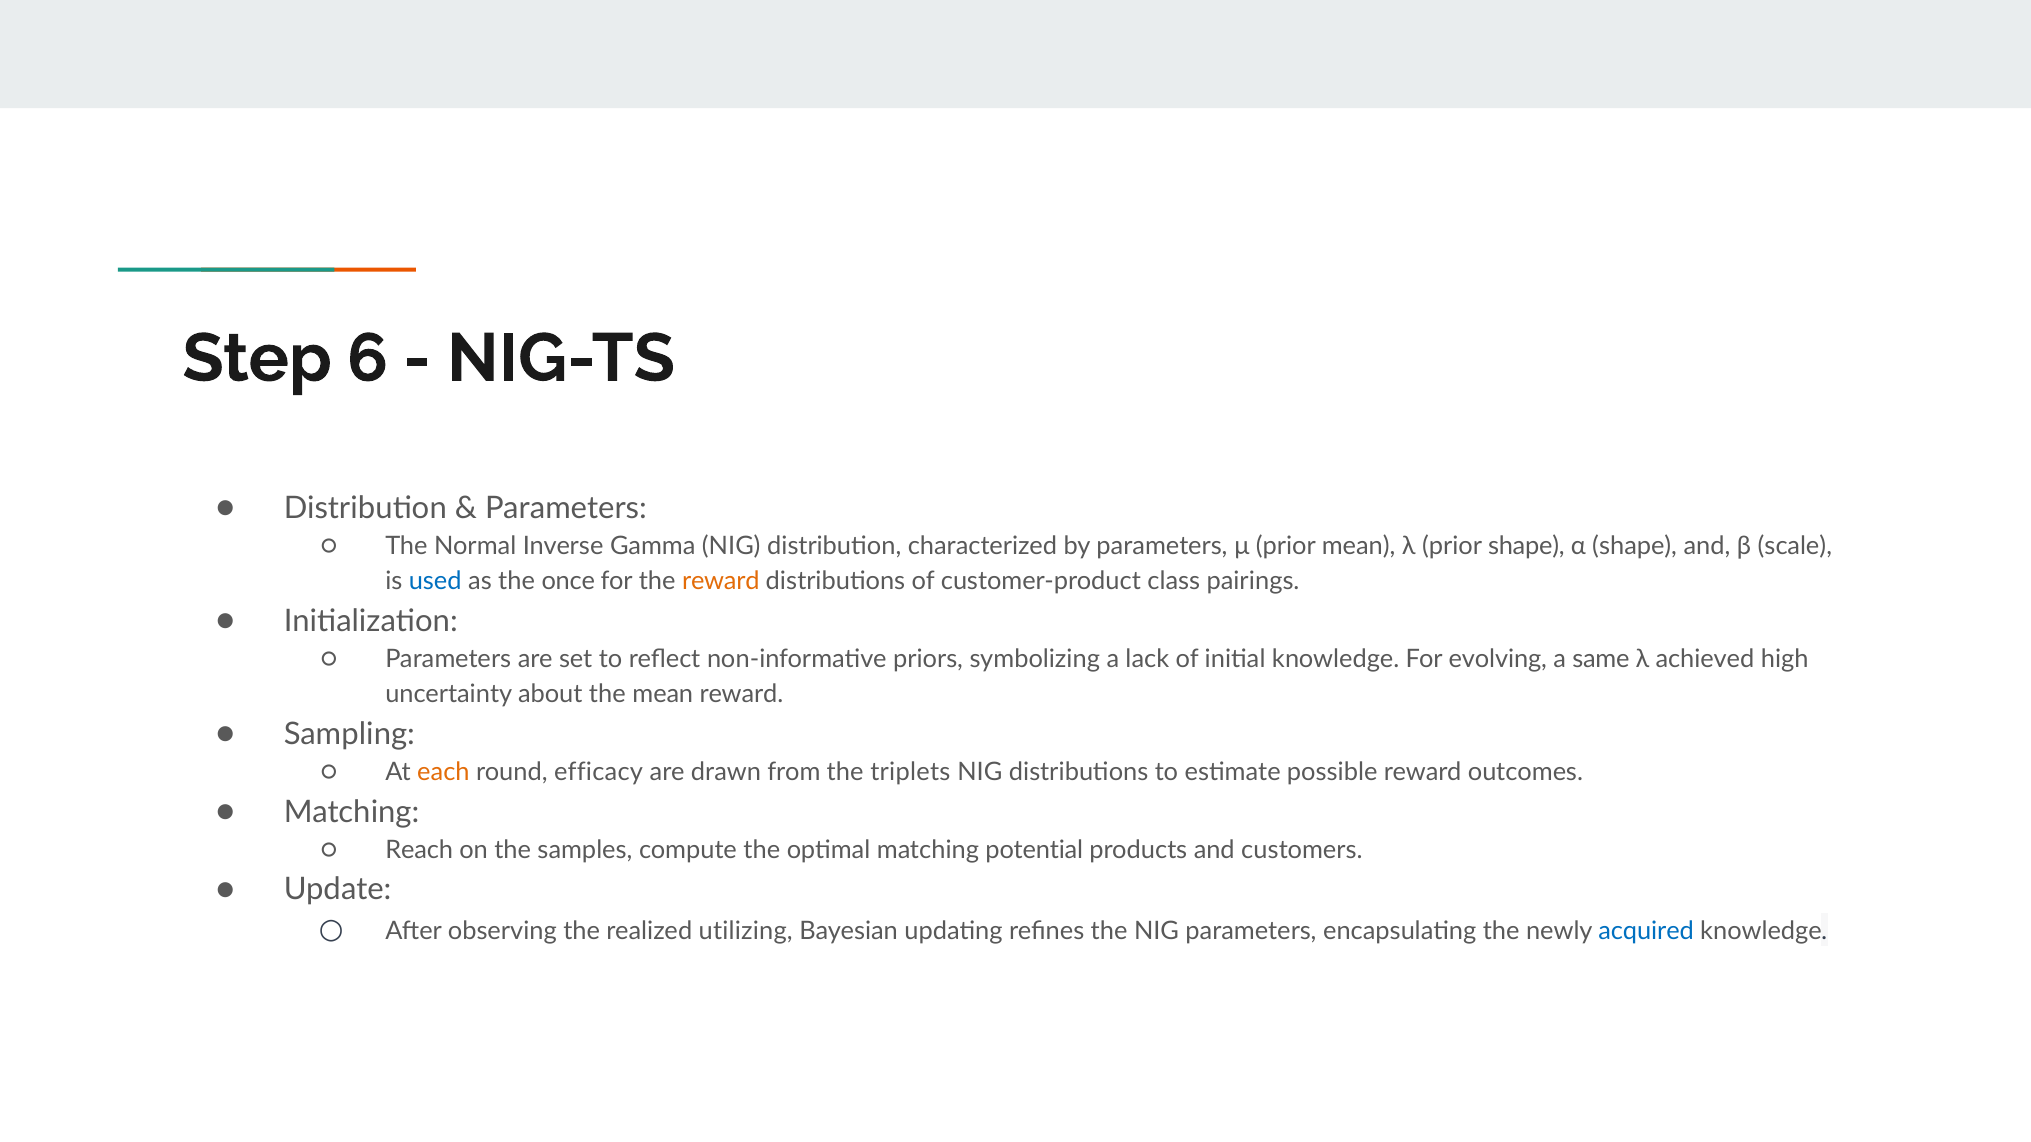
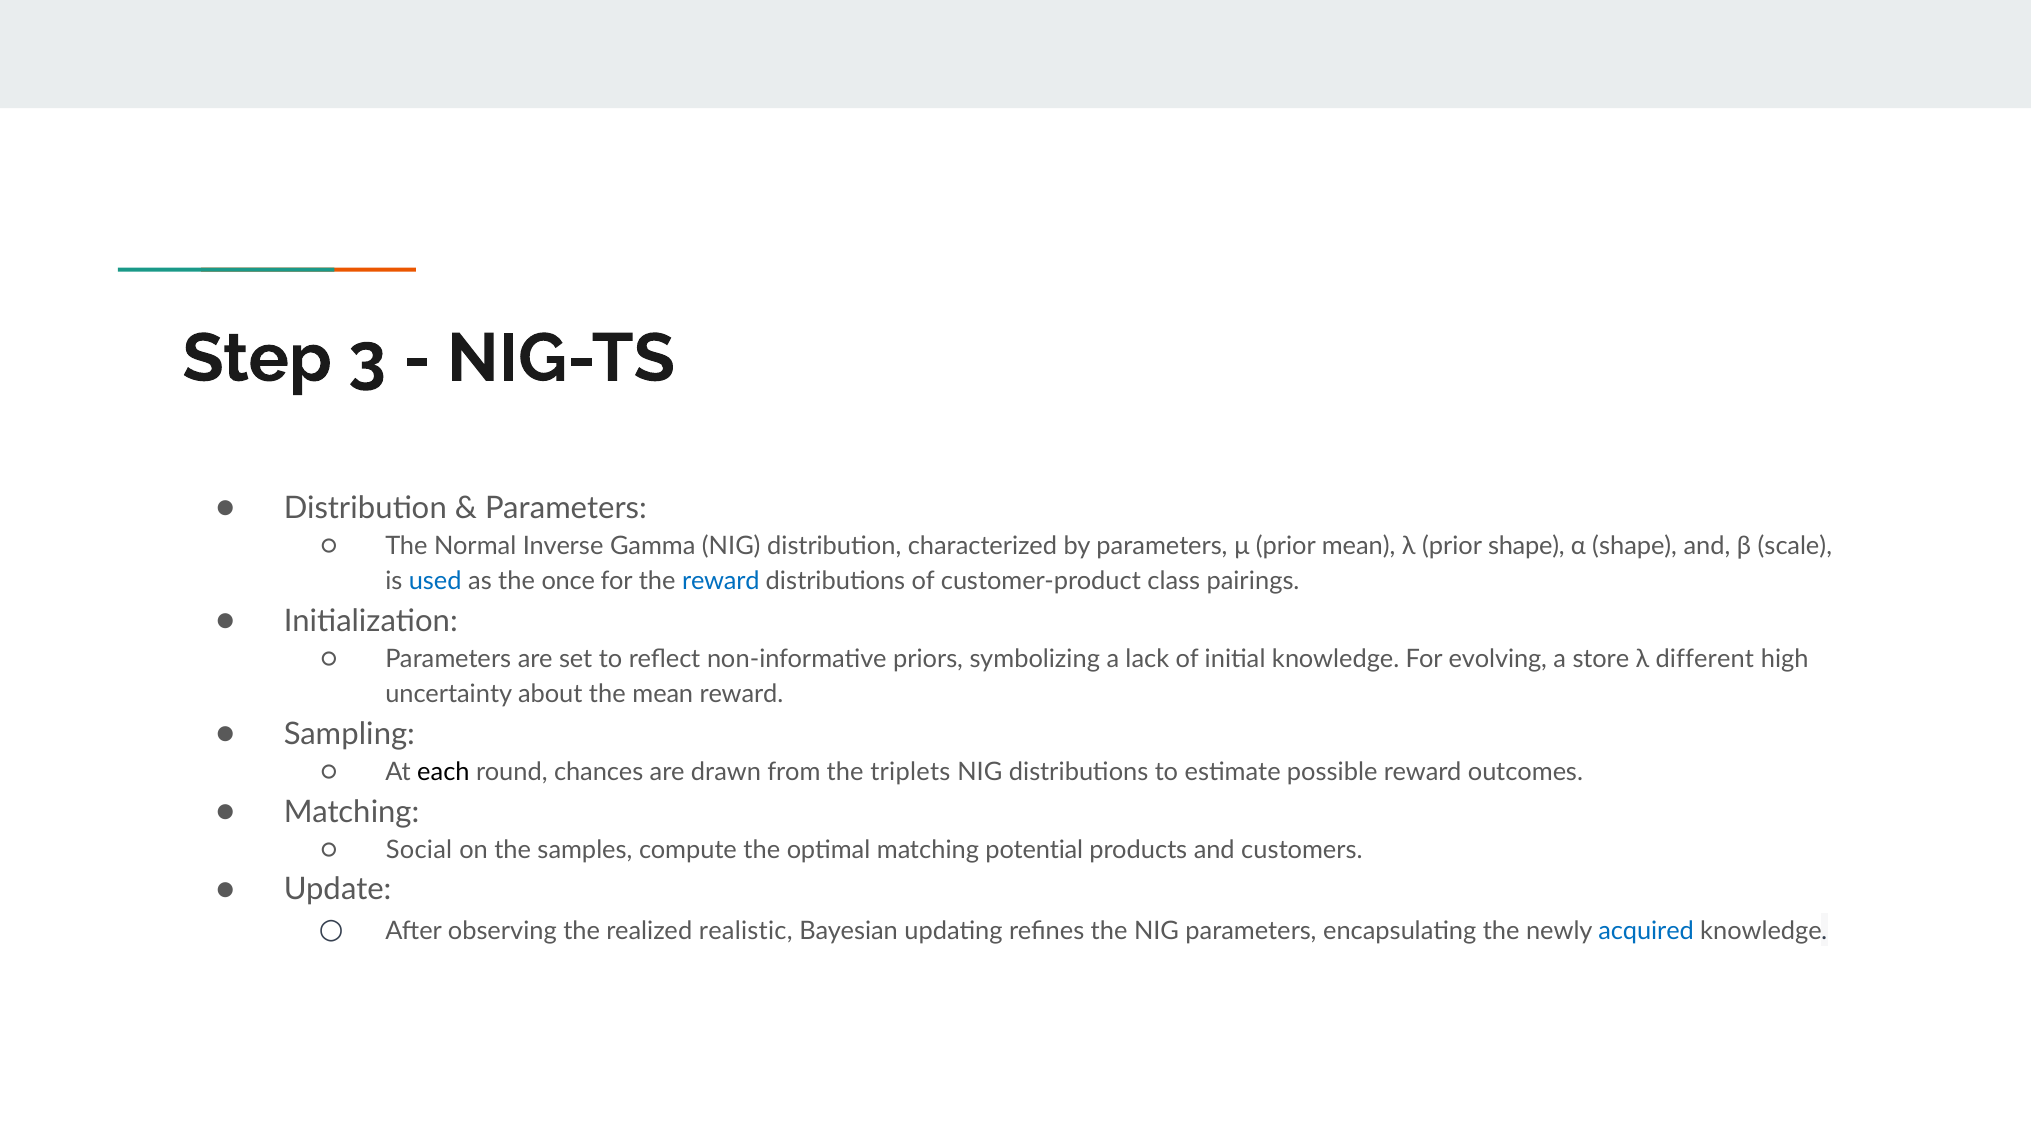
6: 6 -> 3
reward at (721, 582) colour: orange -> blue
same: same -> store
achieved: achieved -> different
each colour: orange -> black
efficacy: efficacy -> chances
Reach: Reach -> Social
utilizing: utilizing -> realistic
